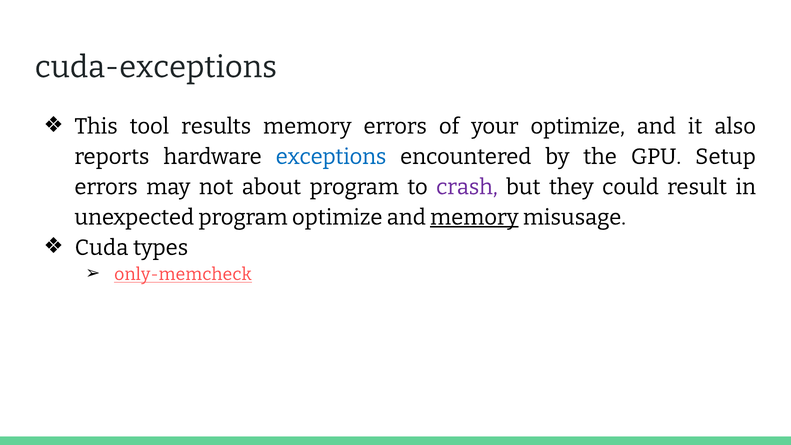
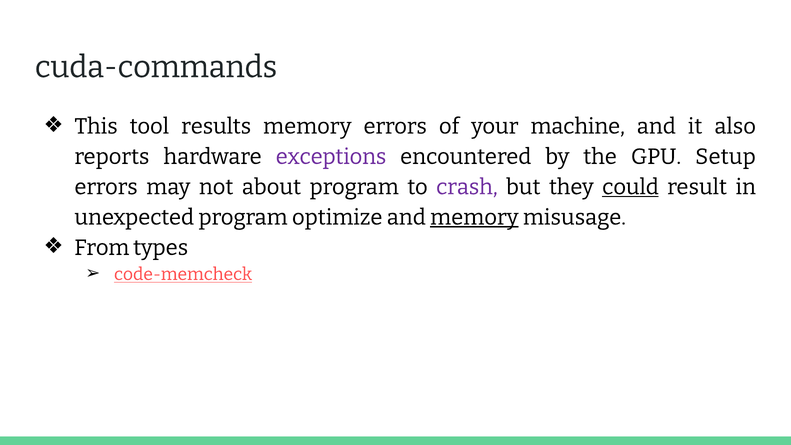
cuda-exceptions: cuda-exceptions -> cuda-commands
your optimize: optimize -> machine
exceptions colour: blue -> purple
could underline: none -> present
Cuda: Cuda -> From
only-memcheck: only-memcheck -> code-memcheck
